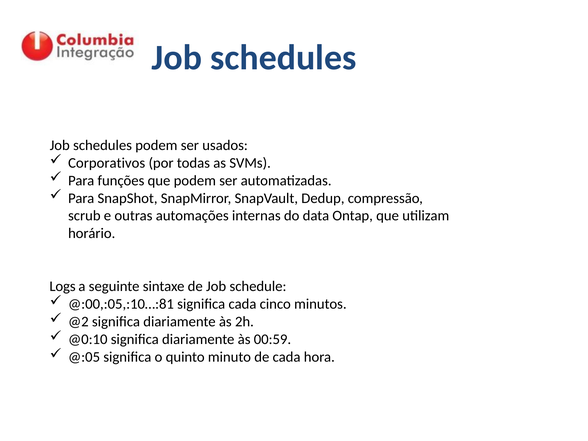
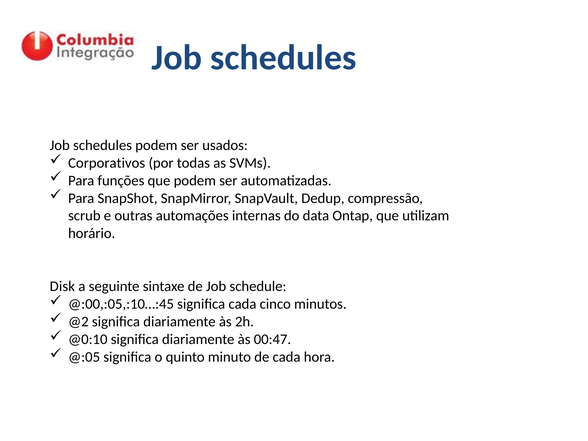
Logs: Logs -> Disk
@:00,:05,:10…:81: @:00,:05,:10…:81 -> @:00,:05,:10…:45
00:59: 00:59 -> 00:47
